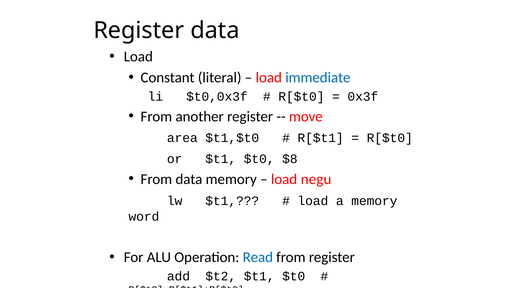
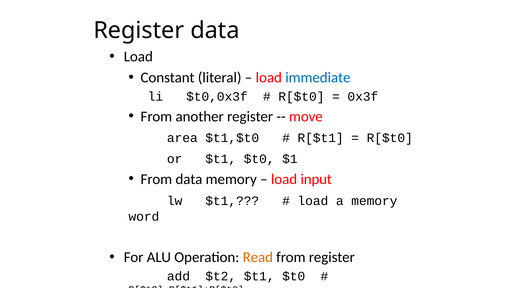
$8: $8 -> $1
negu: negu -> input
Read colour: blue -> orange
